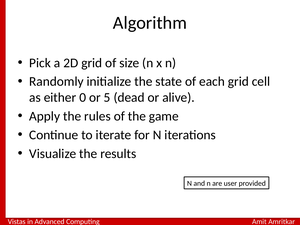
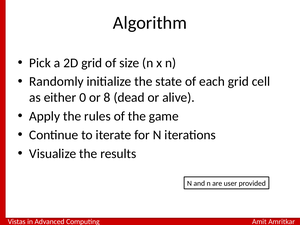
5: 5 -> 8
